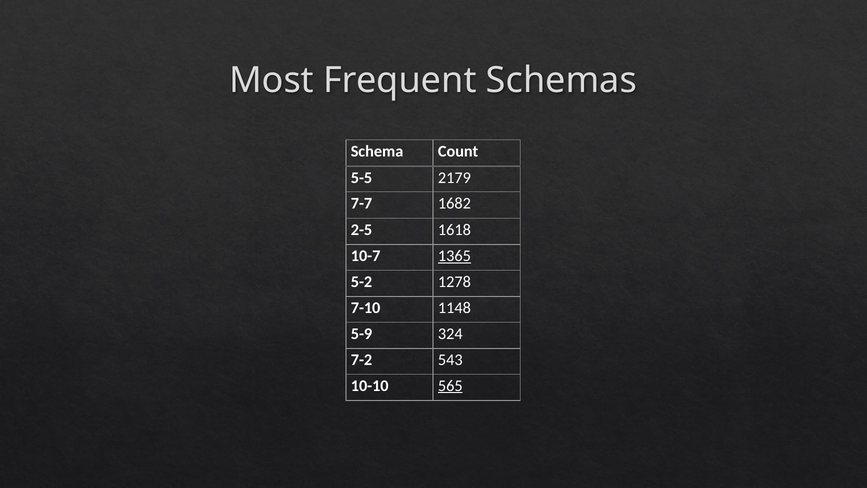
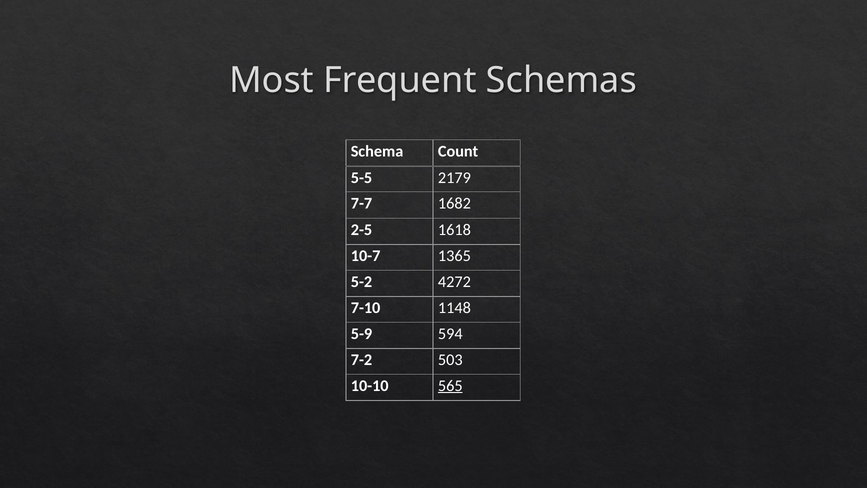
1365 underline: present -> none
1278: 1278 -> 4272
324: 324 -> 594
543: 543 -> 503
